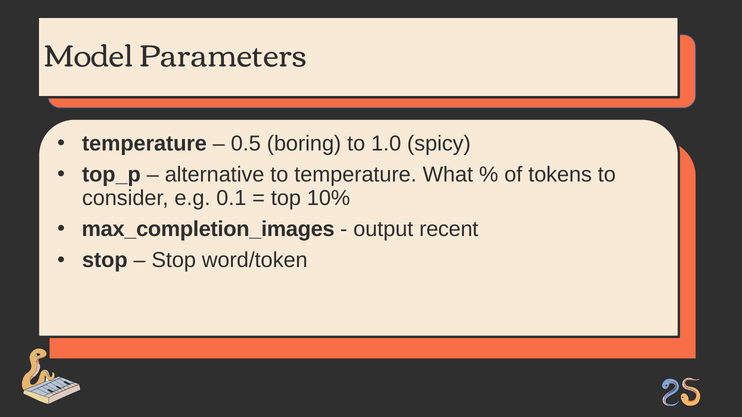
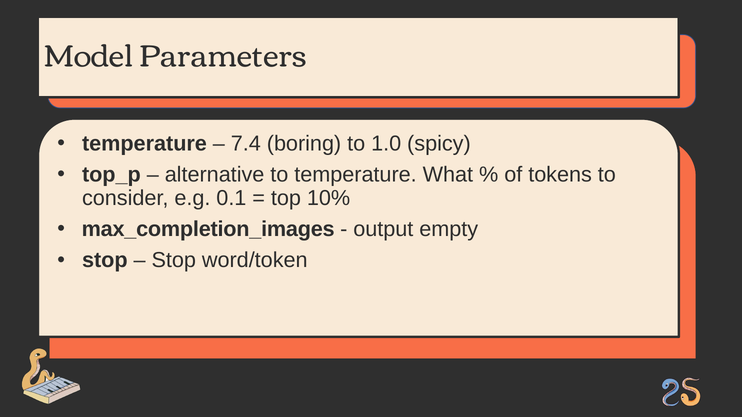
0.5: 0.5 -> 7.4
recent: recent -> empty
